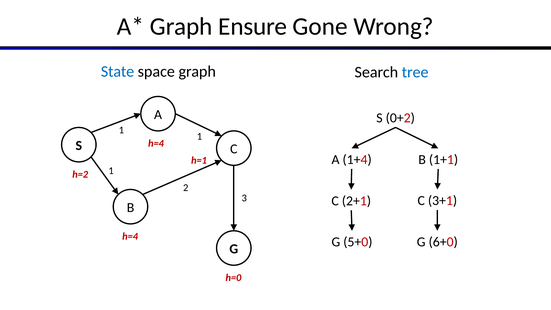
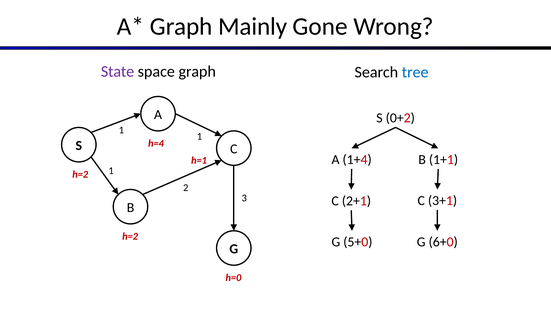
Ensure: Ensure -> Mainly
State colour: blue -> purple
h=4 at (130, 236): h=4 -> h=2
